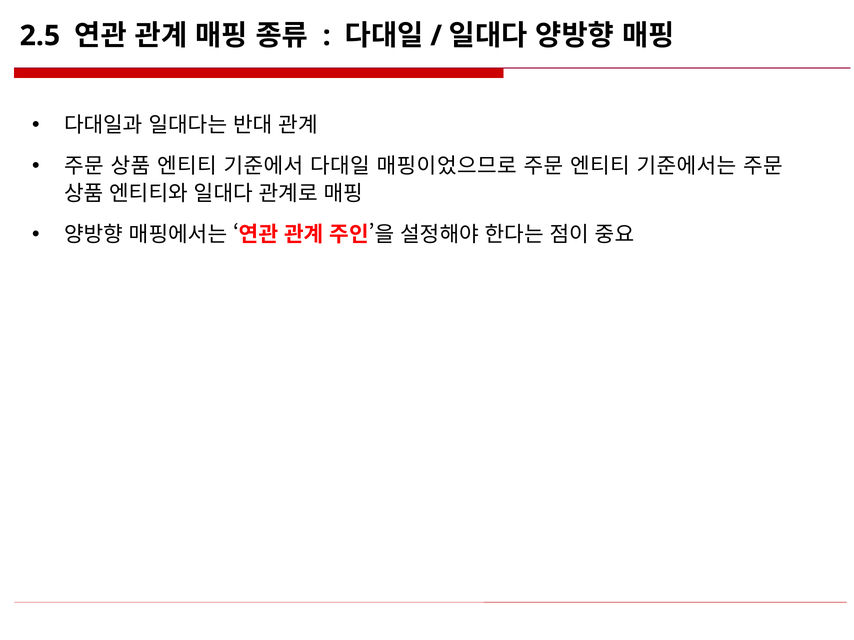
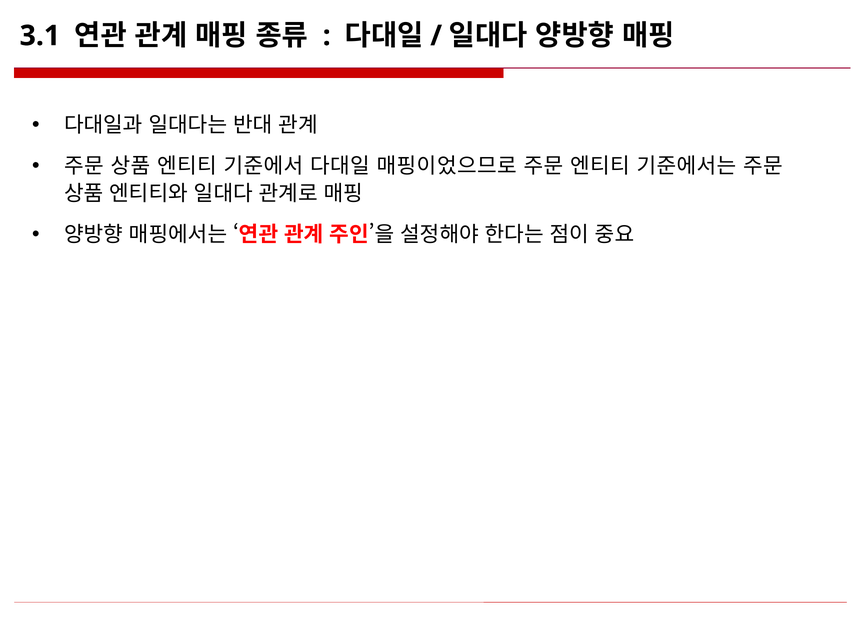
2.5: 2.5 -> 3.1
